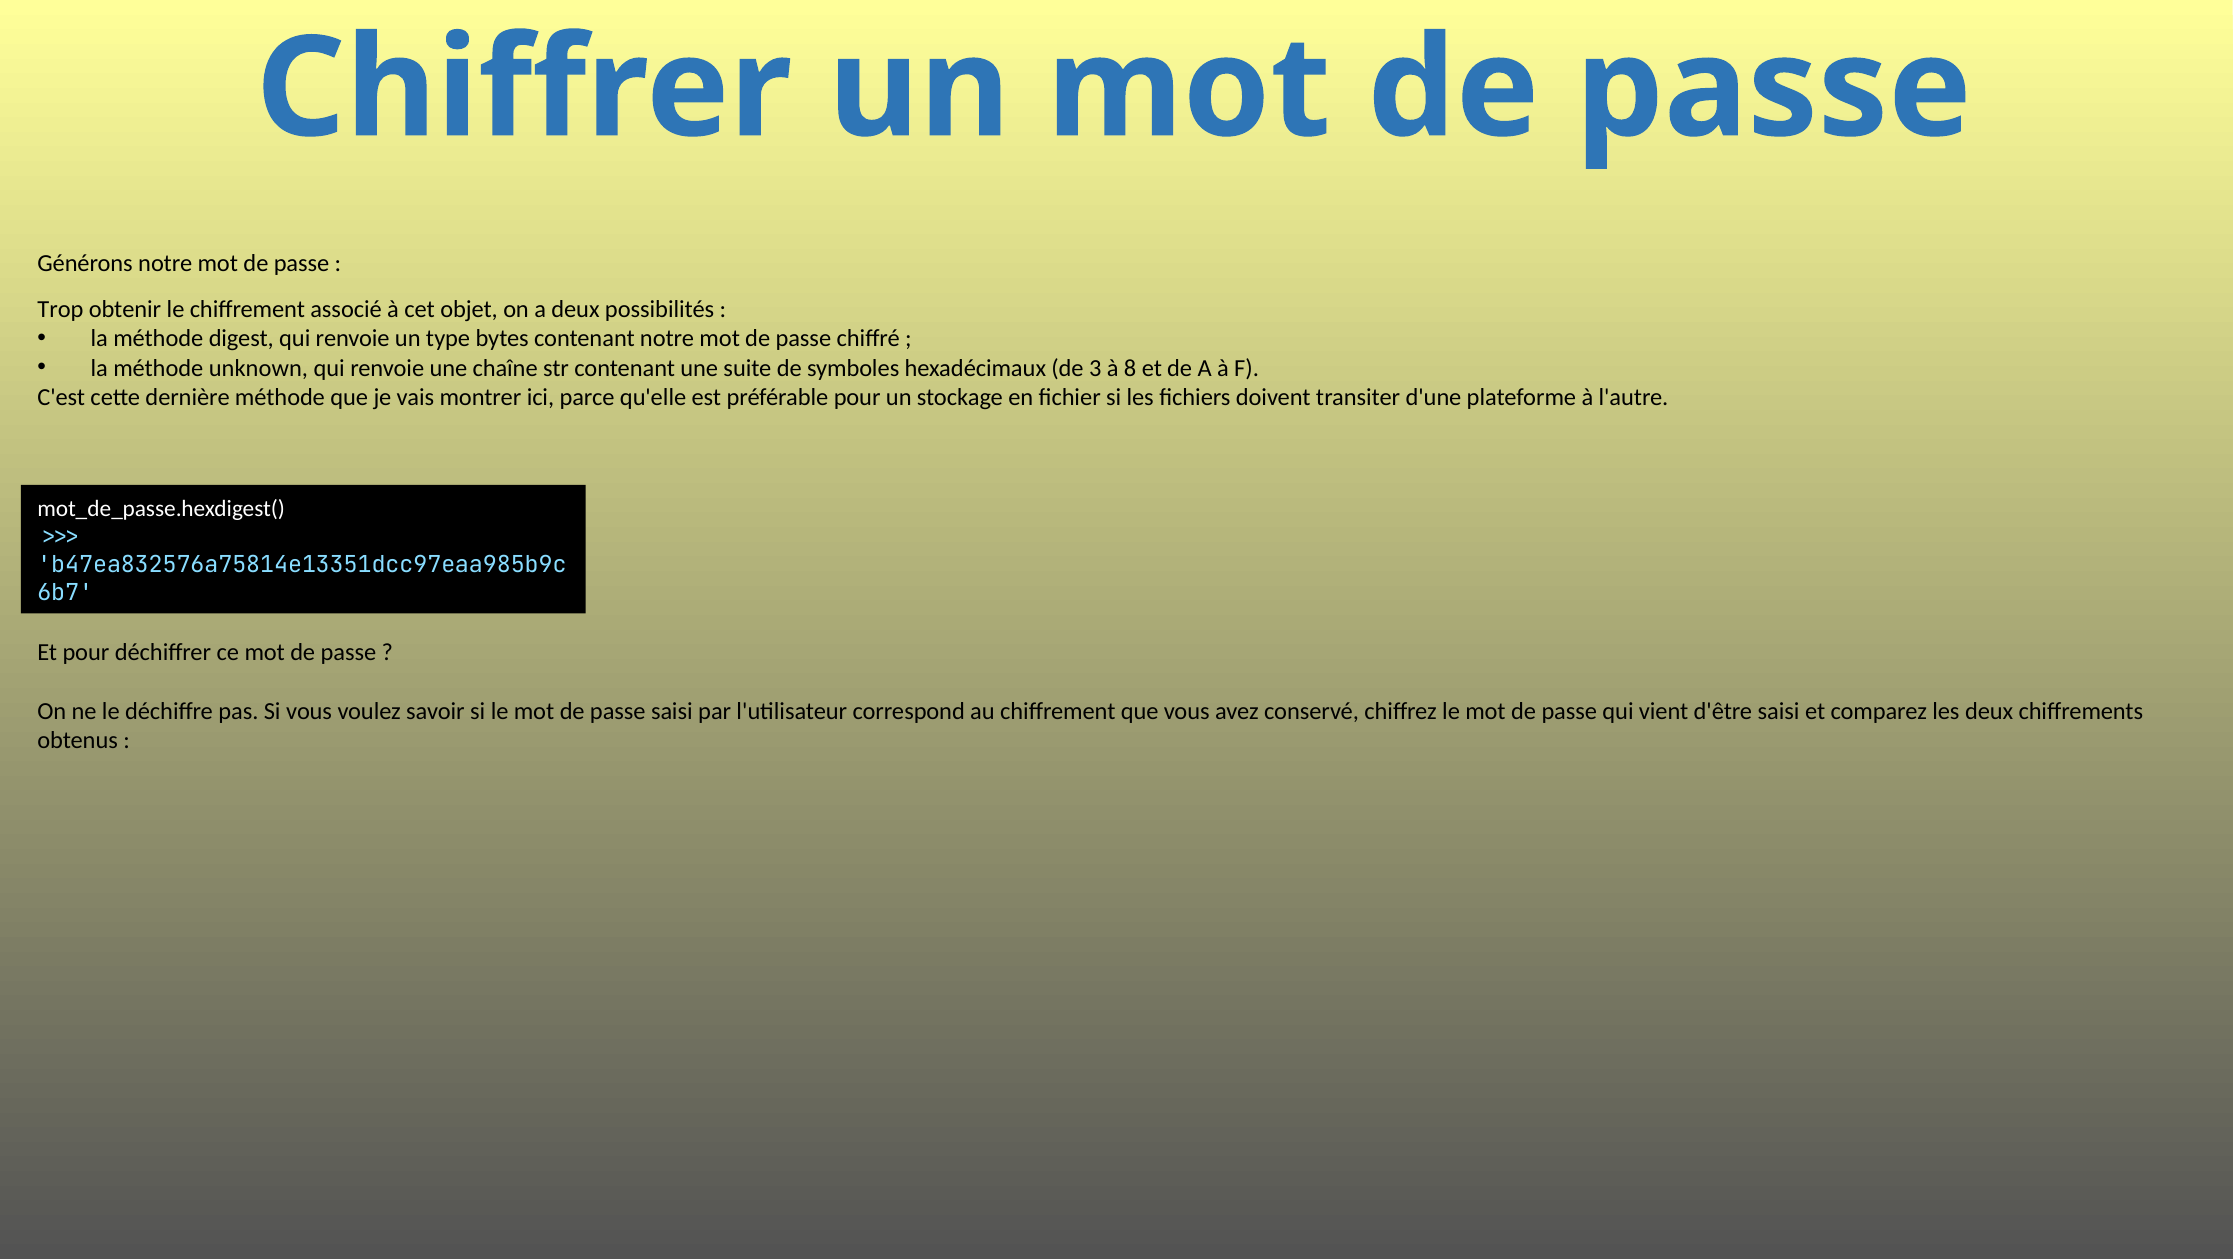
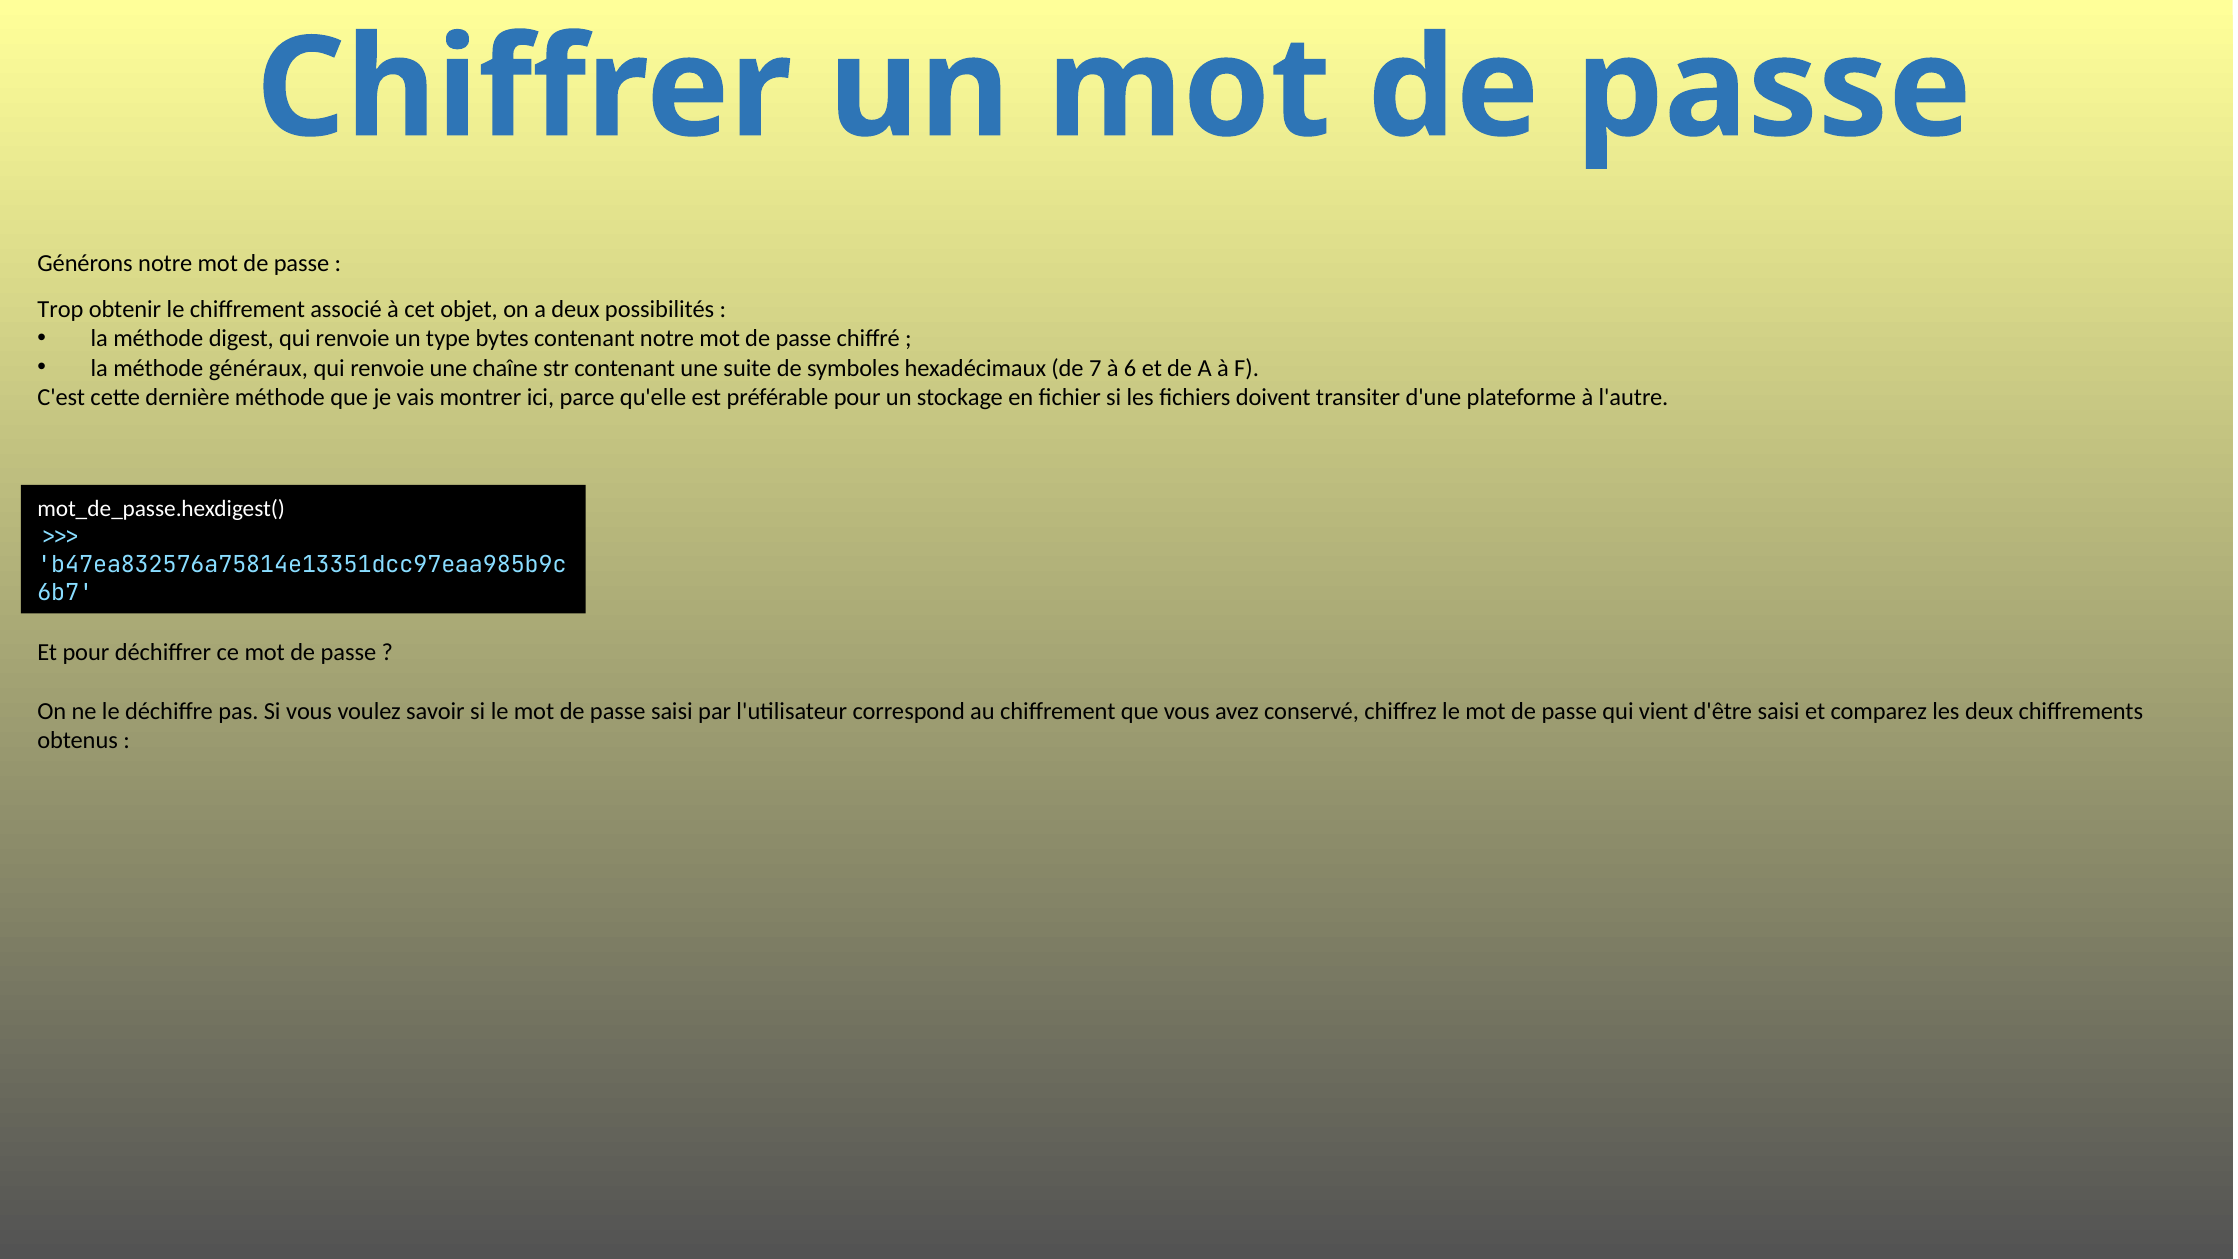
unknown: unknown -> généraux
3: 3 -> 7
8: 8 -> 6
